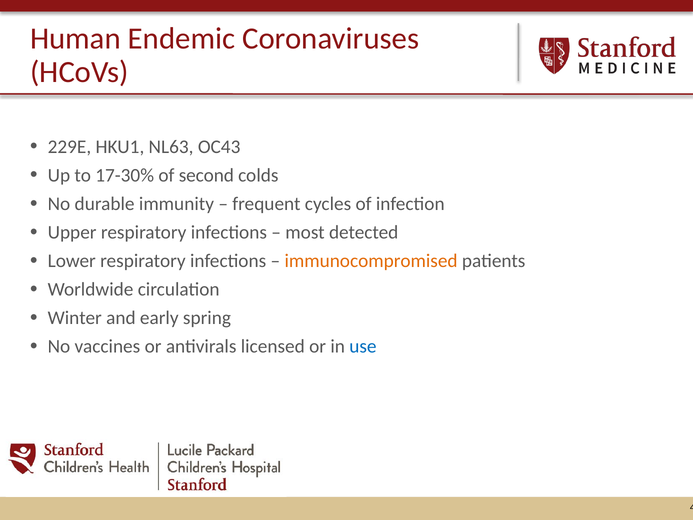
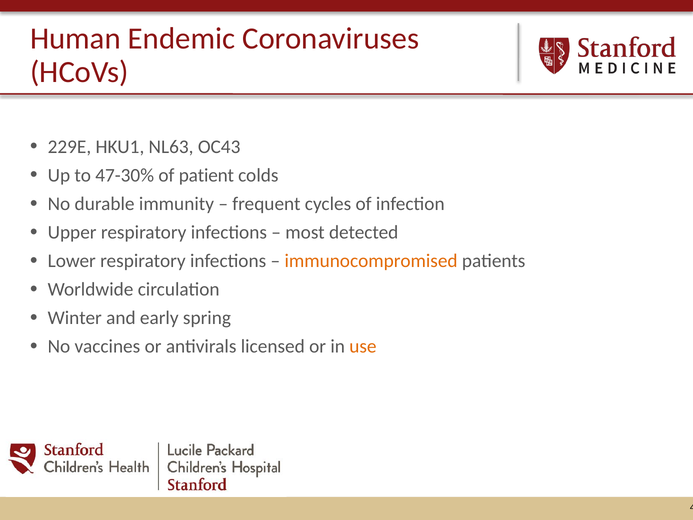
17-30%: 17-30% -> 47-30%
second: second -> patient
use colour: blue -> orange
